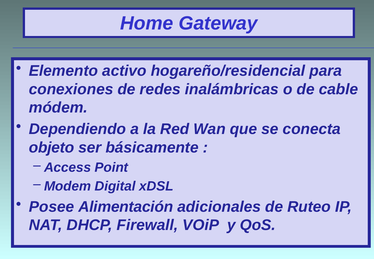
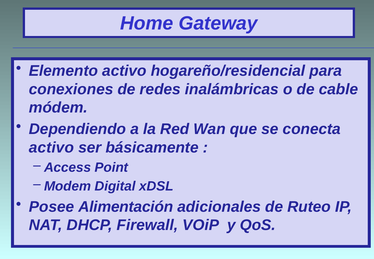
objeto at (52, 148): objeto -> activo
